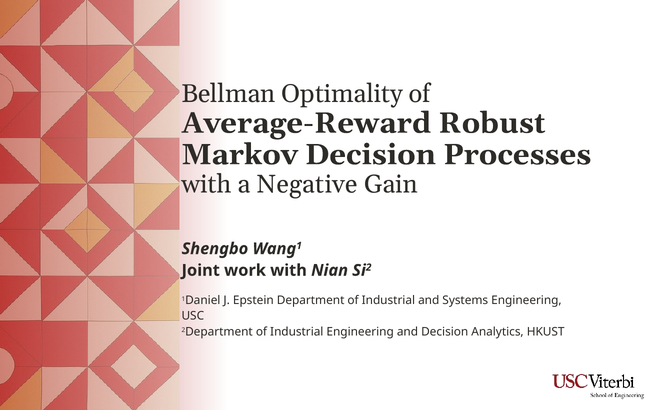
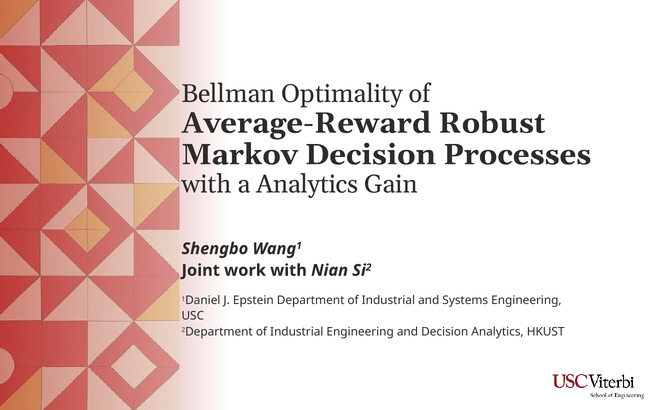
a Negative: Negative -> Analytics
